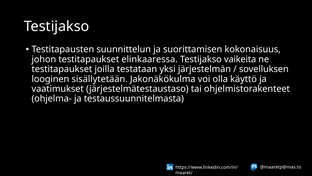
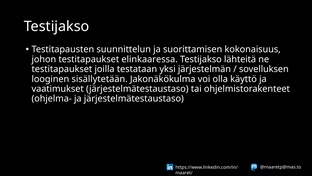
vaikeita: vaikeita -> lähteitä
ja testaussuunnitelmasta: testaussuunnitelmasta -> järjestelmätestaustaso
